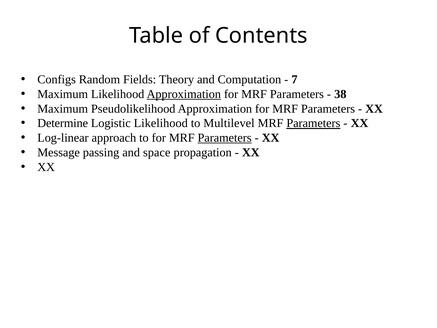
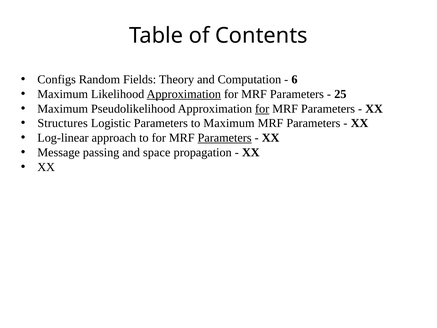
7: 7 -> 6
38: 38 -> 25
for at (262, 109) underline: none -> present
Determine: Determine -> Structures
Logistic Likelihood: Likelihood -> Parameters
to Multilevel: Multilevel -> Maximum
Parameters at (313, 123) underline: present -> none
